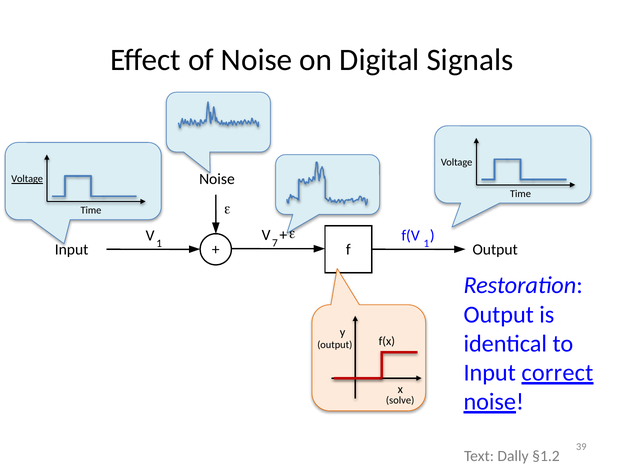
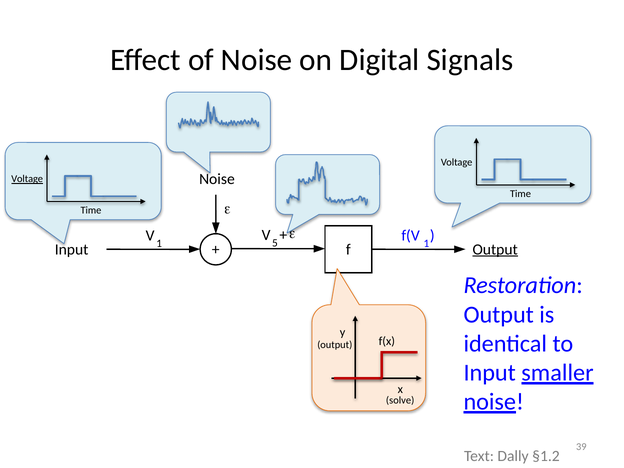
7: 7 -> 5
Output at (495, 249) underline: none -> present
correct: correct -> smaller
